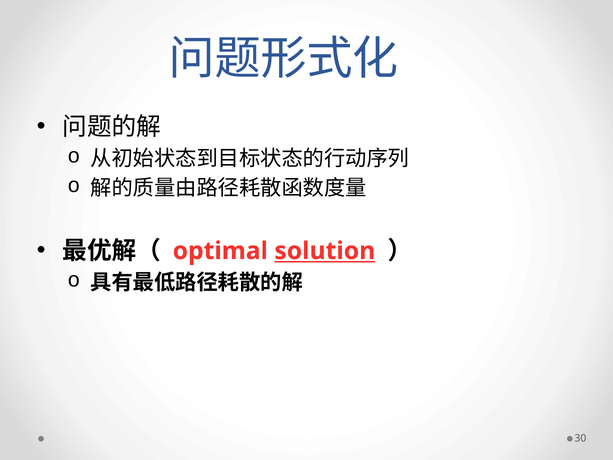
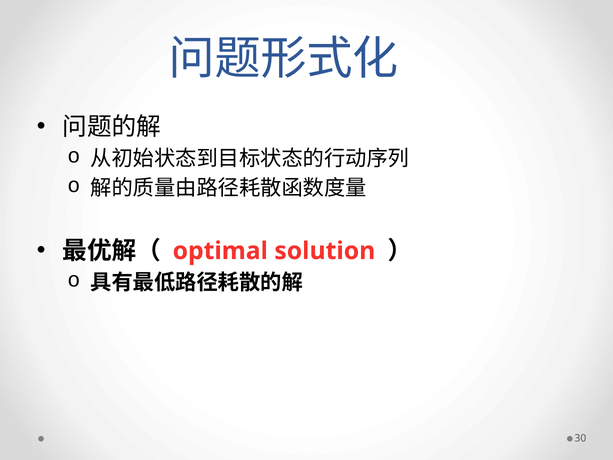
solution underline: present -> none
